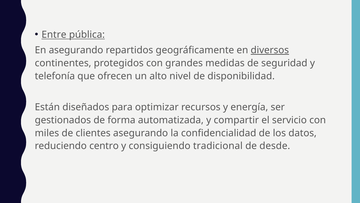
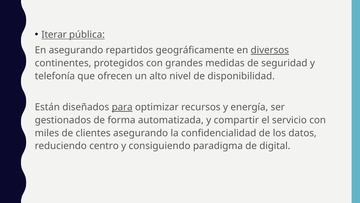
Entre: Entre -> Iterar
para underline: none -> present
tradicional: tradicional -> paradigma
desde: desde -> digital
